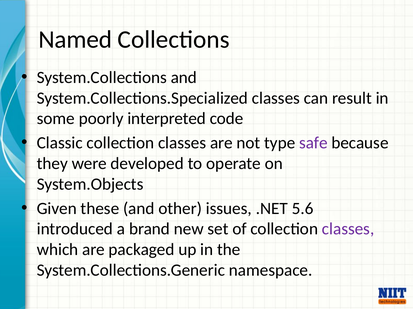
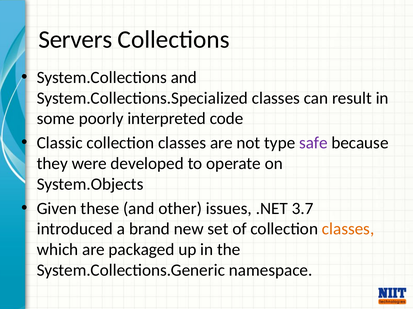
Named: Named -> Servers
5.6: 5.6 -> 3.7
classes at (348, 230) colour: purple -> orange
